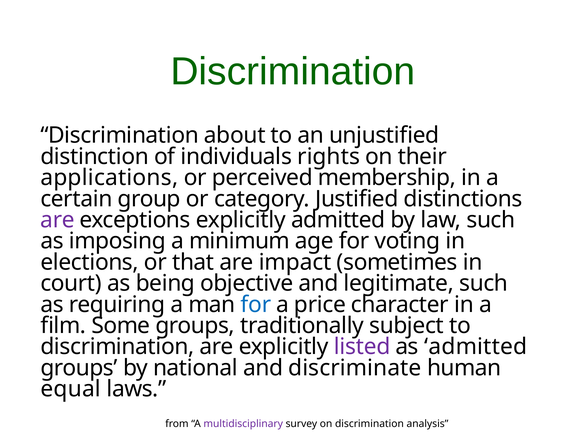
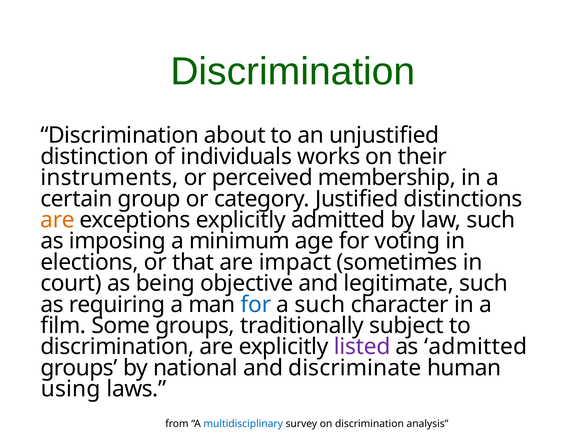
rights: rights -> works
applications: applications -> instruments
are at (57, 220) colour: purple -> orange
a price: price -> such
equal: equal -> using
multidisciplinary colour: purple -> blue
